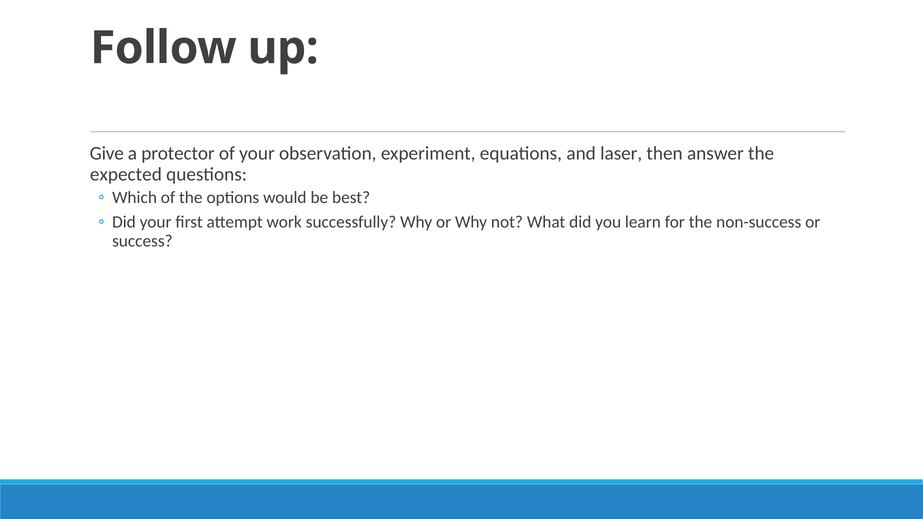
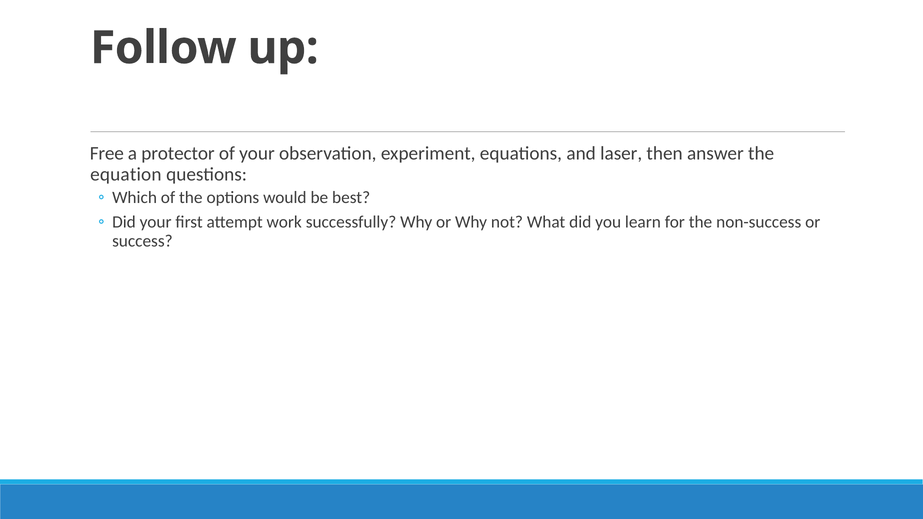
Give: Give -> Free
expected: expected -> equation
